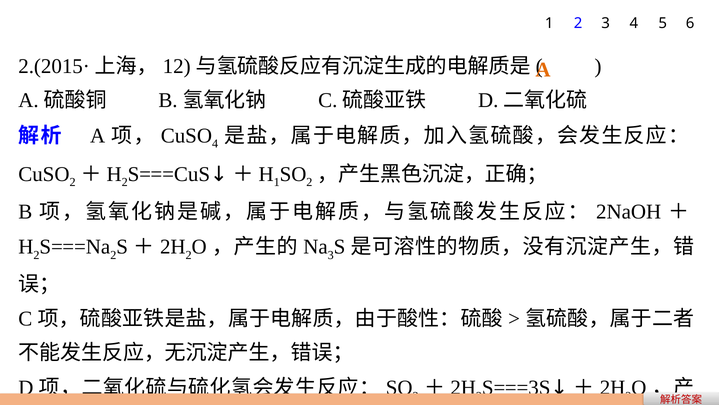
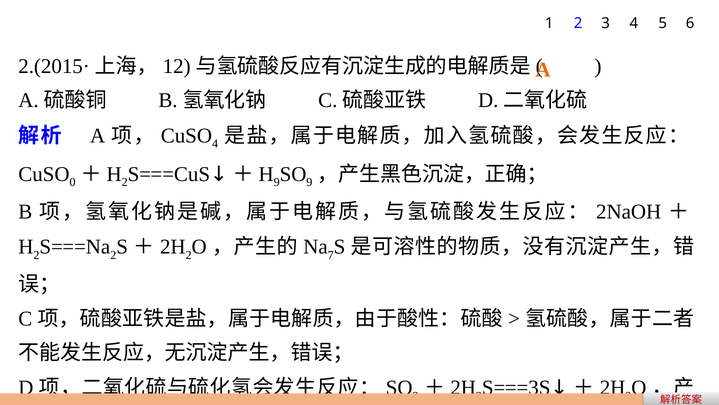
2 at (73, 182): 2 -> 0
1 at (277, 182): 1 -> 9
2 at (309, 182): 2 -> 9
3 at (331, 255): 3 -> 7
